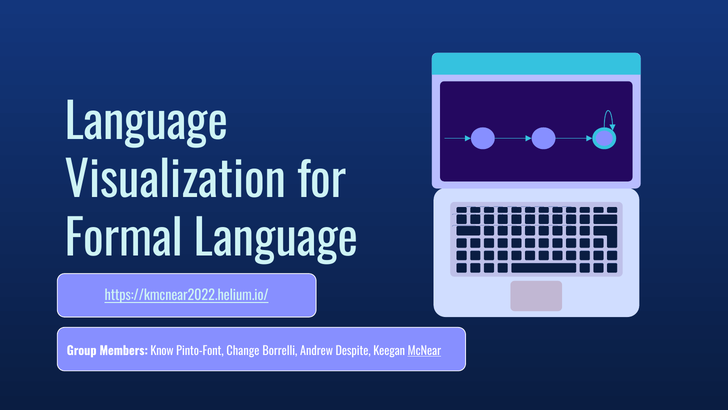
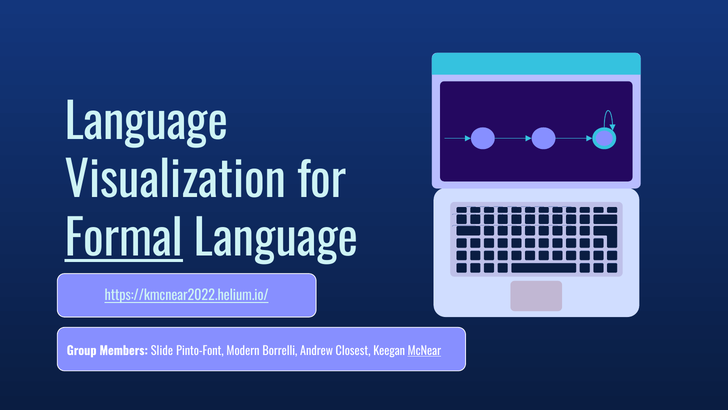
Formal underline: none -> present
Know: Know -> Slide
Change: Change -> Modern
Despite: Despite -> Closest
